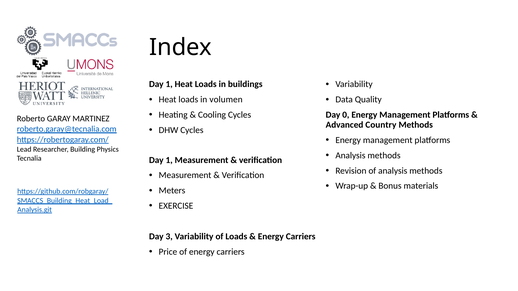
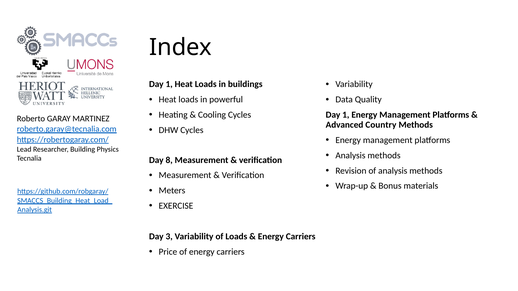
volumen: volumen -> powerful
0 at (346, 115): 0 -> 1
1 at (169, 160): 1 -> 8
